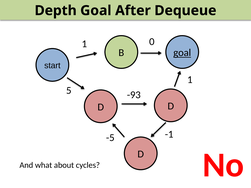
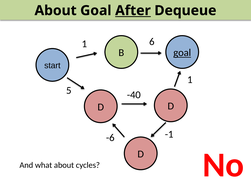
Depth at (56, 11): Depth -> About
After underline: none -> present
0: 0 -> 6
-93: -93 -> -40
-5: -5 -> -6
